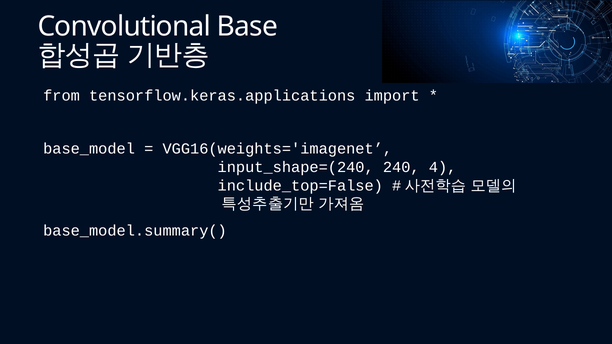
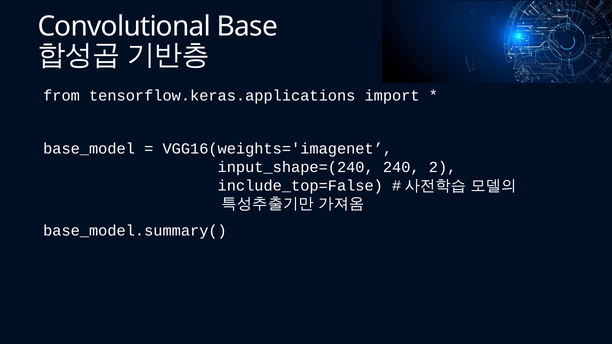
4: 4 -> 2
